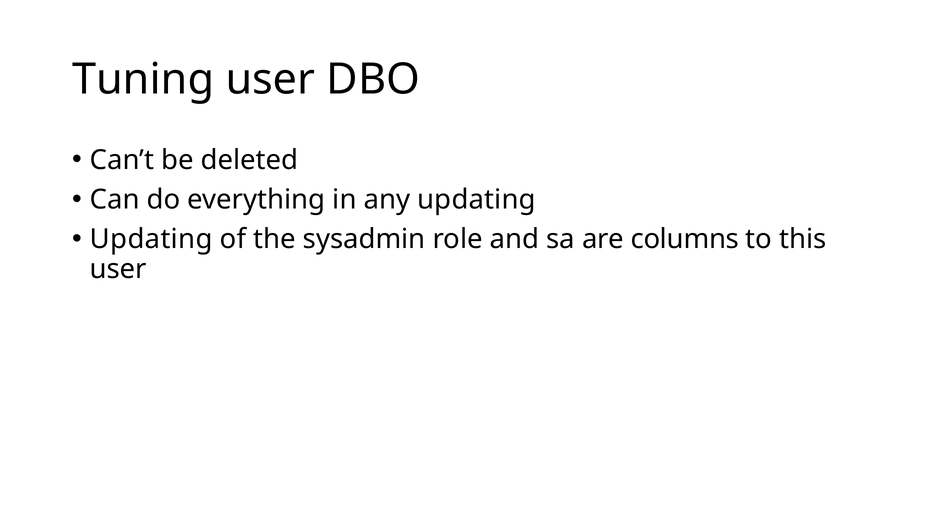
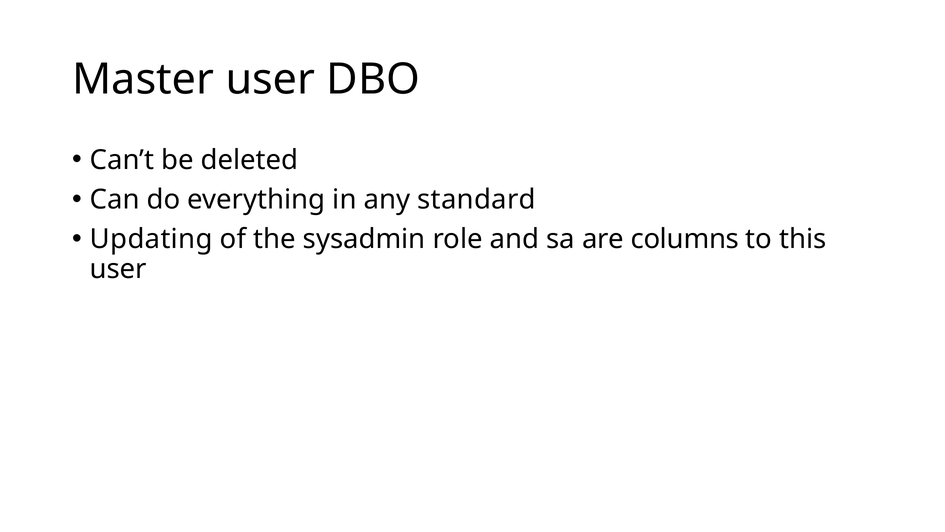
Tuning: Tuning -> Master
any updating: updating -> standard
